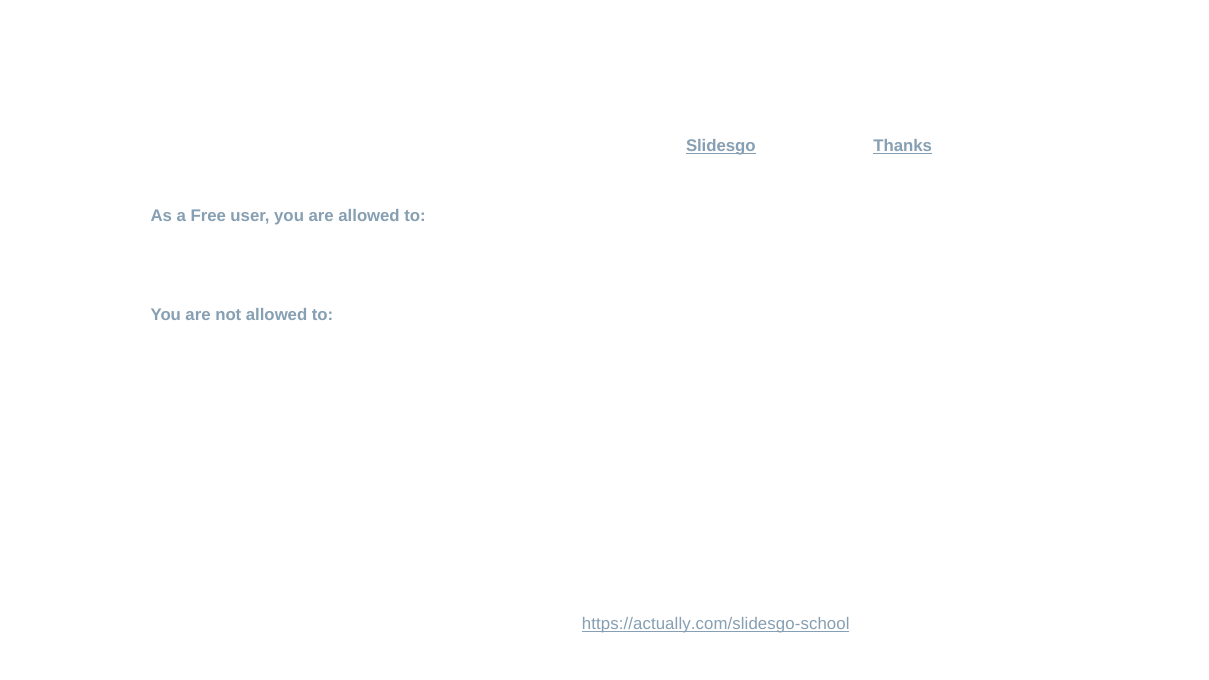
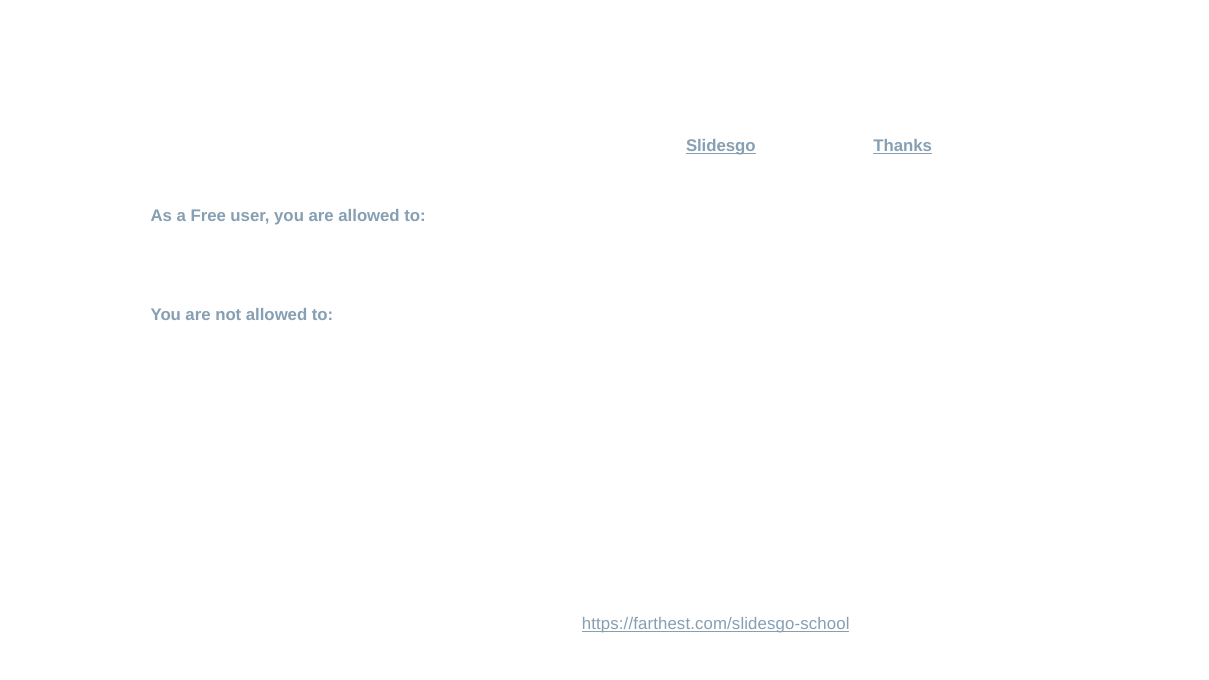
https://actually.com/slidesgo-school: https://actually.com/slidesgo-school -> https://farthest.com/slidesgo-school
